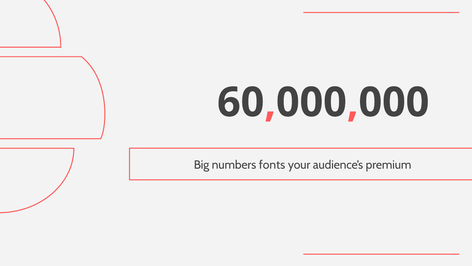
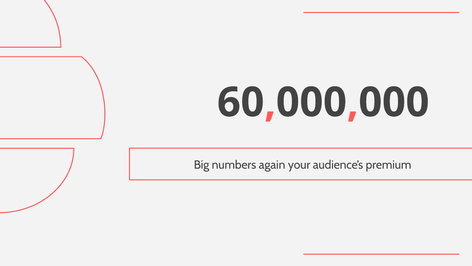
fonts: fonts -> again
